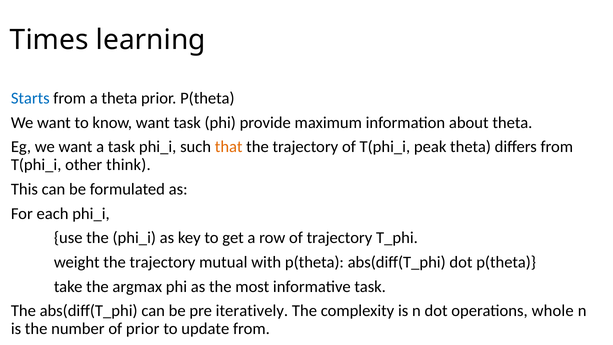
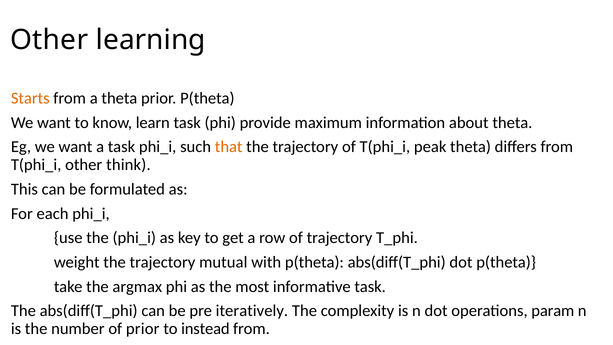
Times at (49, 40): Times -> Other
Starts colour: blue -> orange
know want: want -> learn
whole: whole -> param
update: update -> instead
